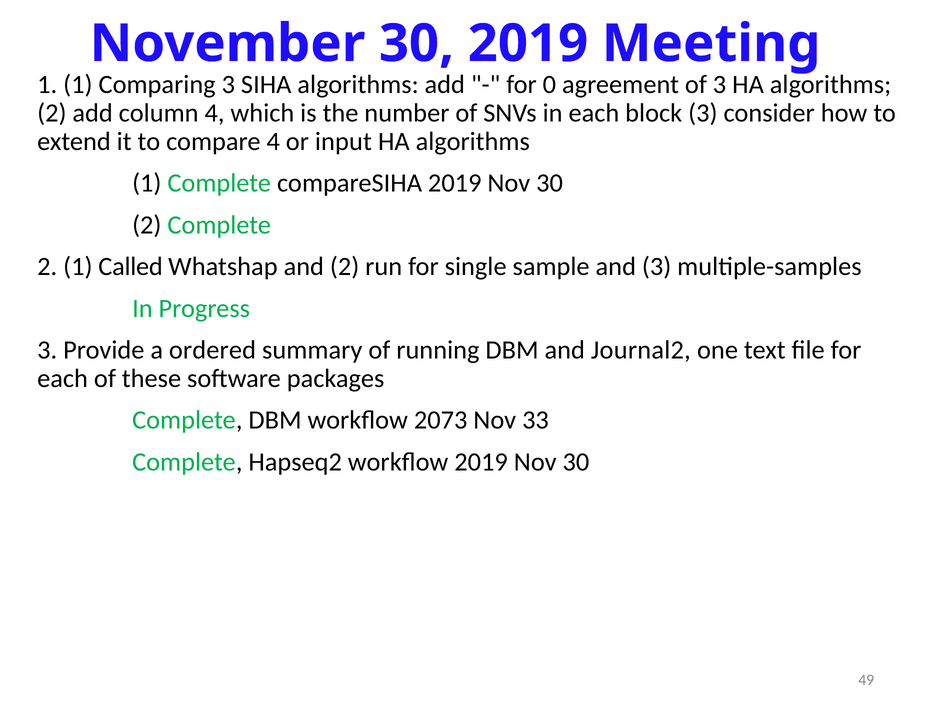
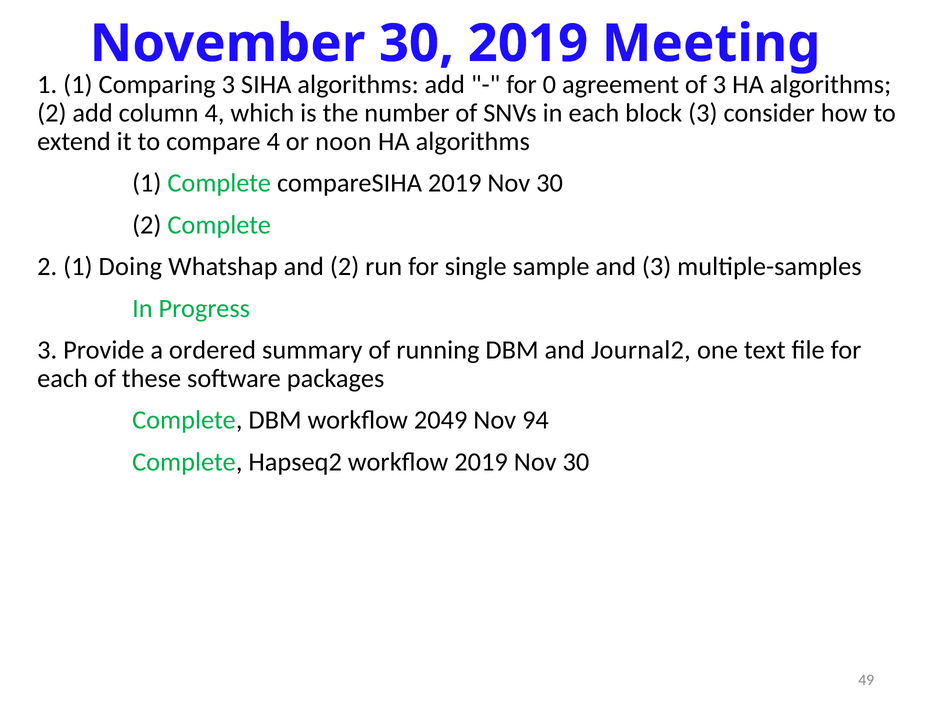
input: input -> noon
Called: Called -> Doing
2073: 2073 -> 2049
33: 33 -> 94
